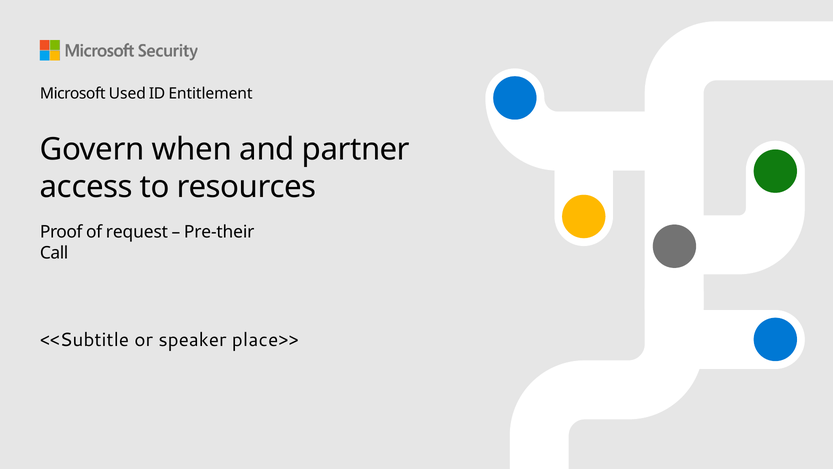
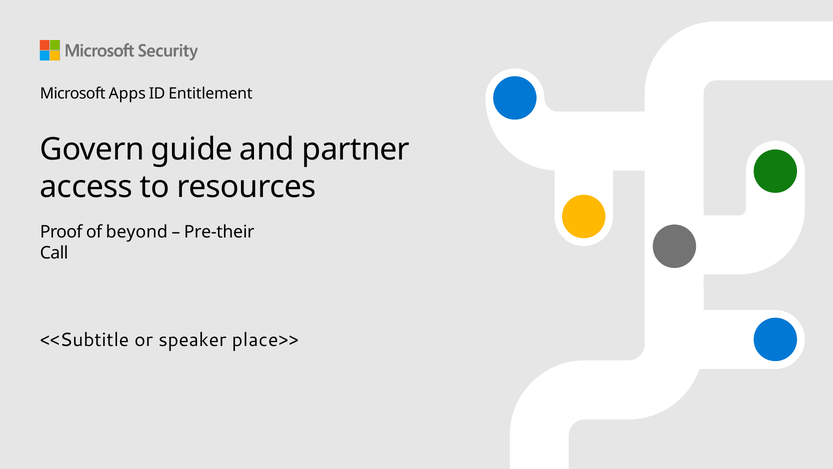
Used: Used -> Apps
when: when -> guide
request: request -> beyond
